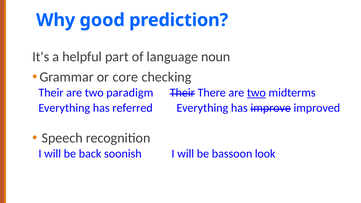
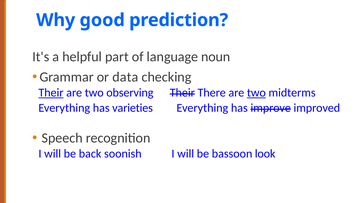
core: core -> data
Their at (51, 93) underline: none -> present
paradigm: paradigm -> observing
referred: referred -> varieties
